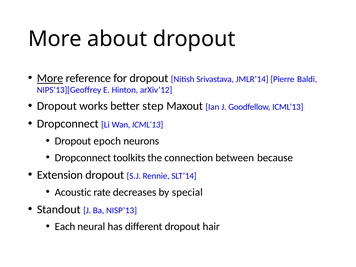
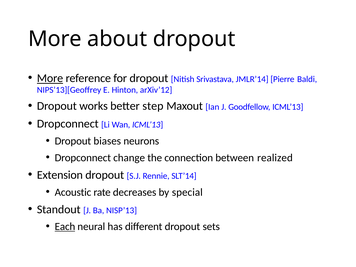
epoch: epoch -> biases
toolkits: toolkits -> change
because: because -> realized
Each underline: none -> present
hair: hair -> sets
